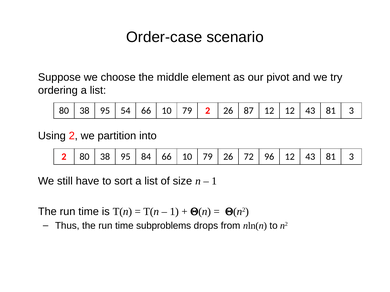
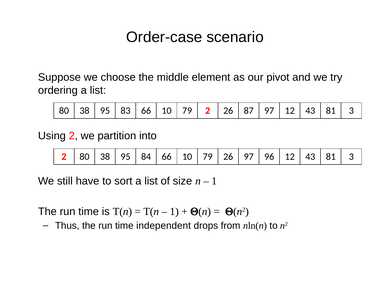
54: 54 -> 83
87 12: 12 -> 97
26 72: 72 -> 97
subproblems: subproblems -> independent
